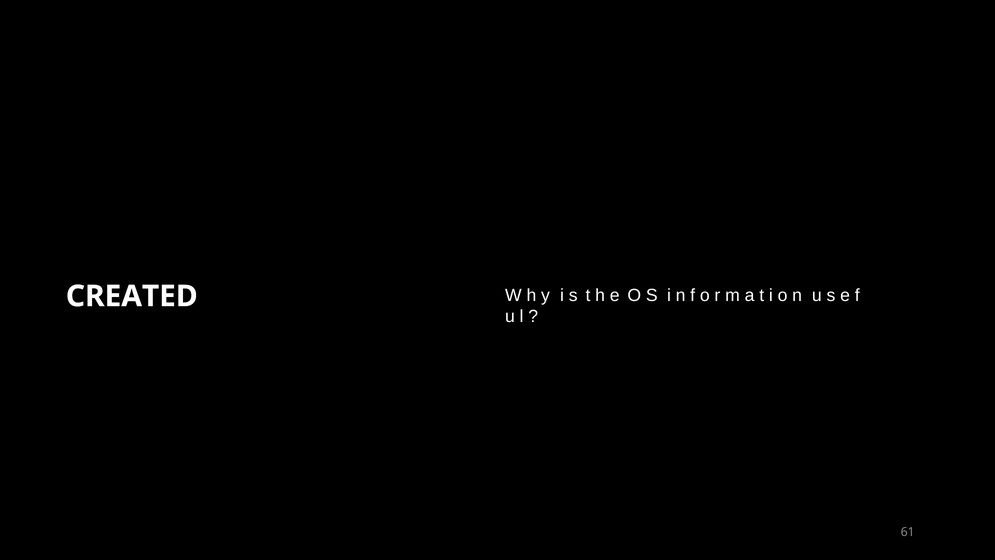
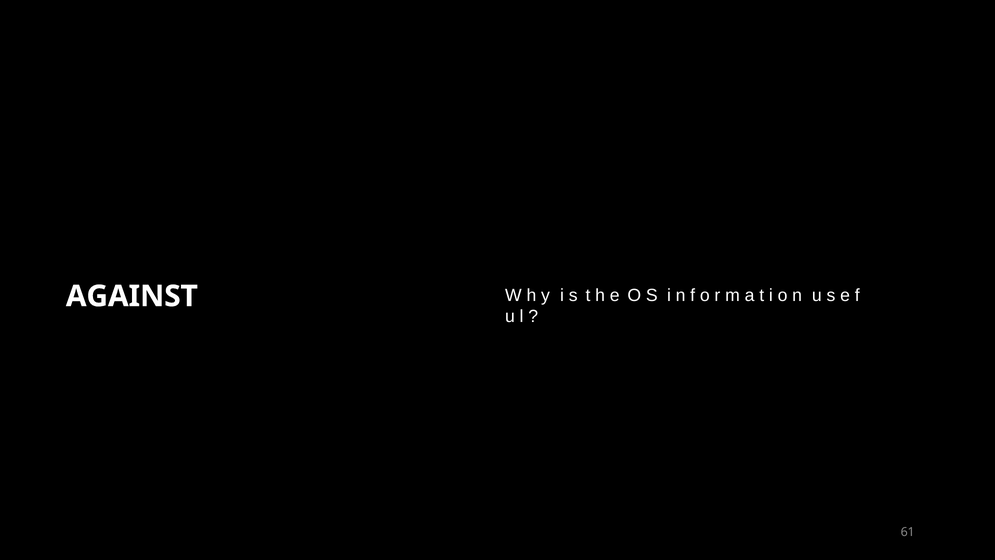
CREATED: CREATED -> AGAINST
